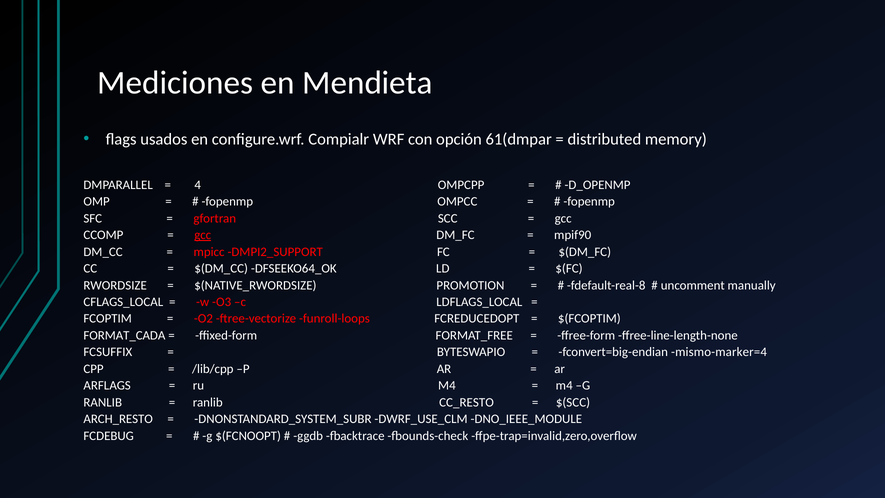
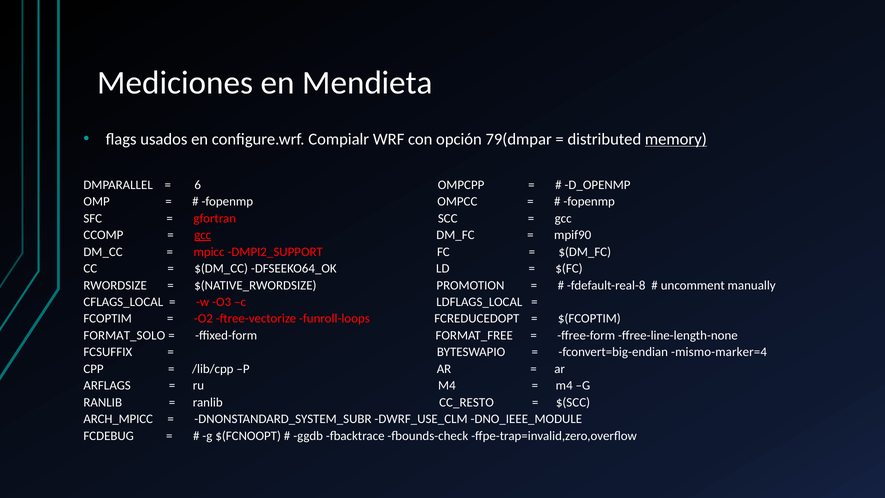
61(dmpar: 61(dmpar -> 79(dmpar
memory underline: none -> present
4: 4 -> 6
FORMAT_CADA: FORMAT_CADA -> FORMAT_SOLO
ARCH_RESTO: ARCH_RESTO -> ARCH_MPICC
